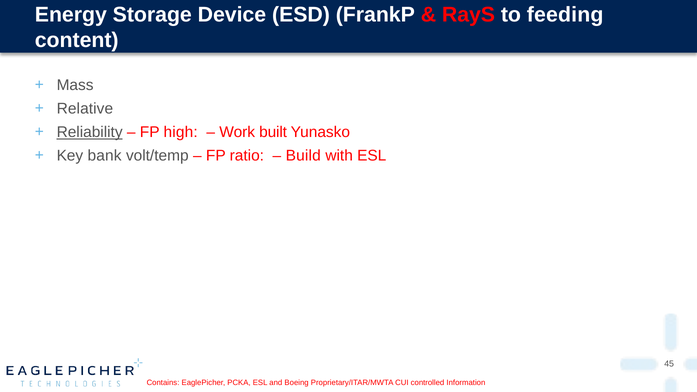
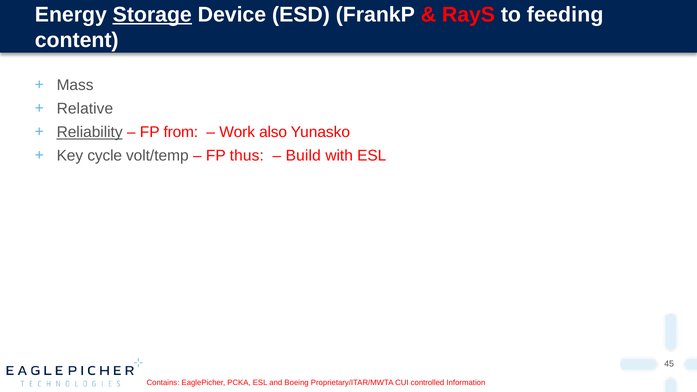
Storage underline: none -> present
high: high -> from
built: built -> also
bank: bank -> cycle
ratio: ratio -> thus
